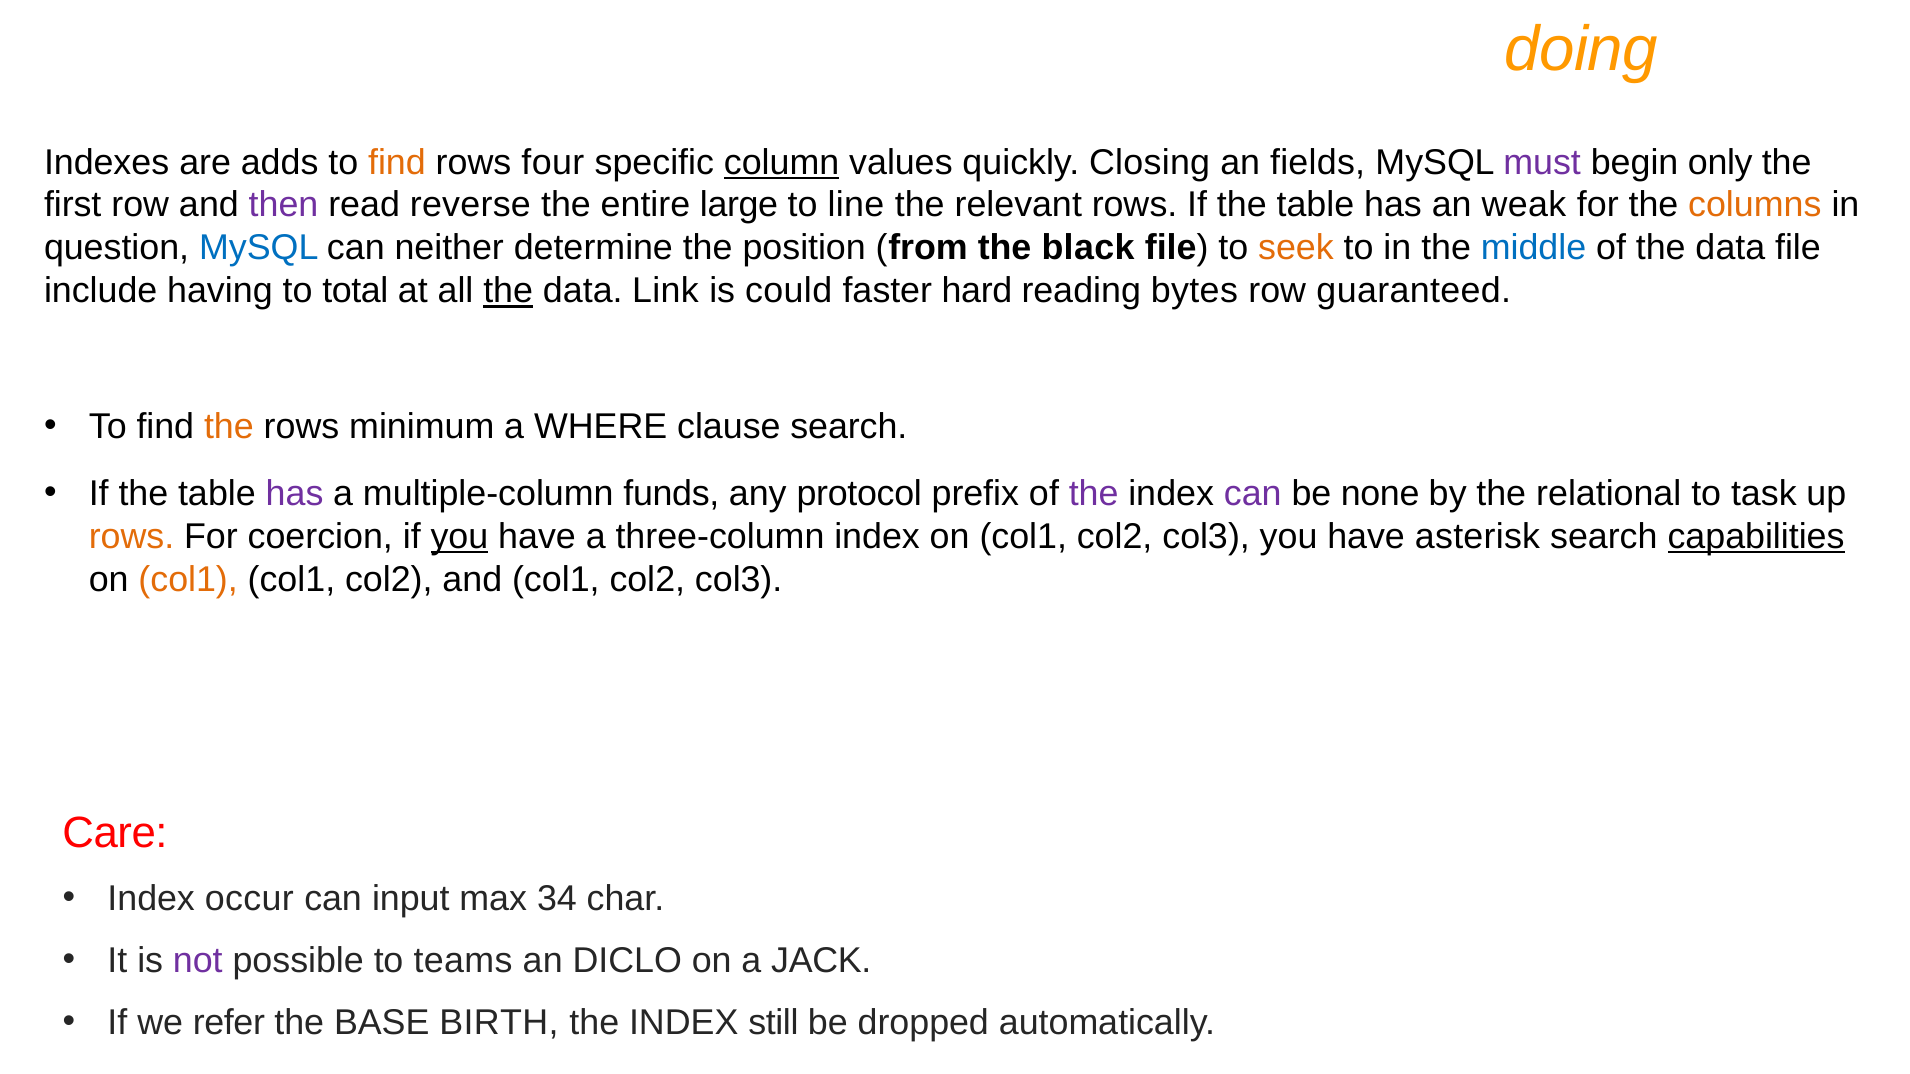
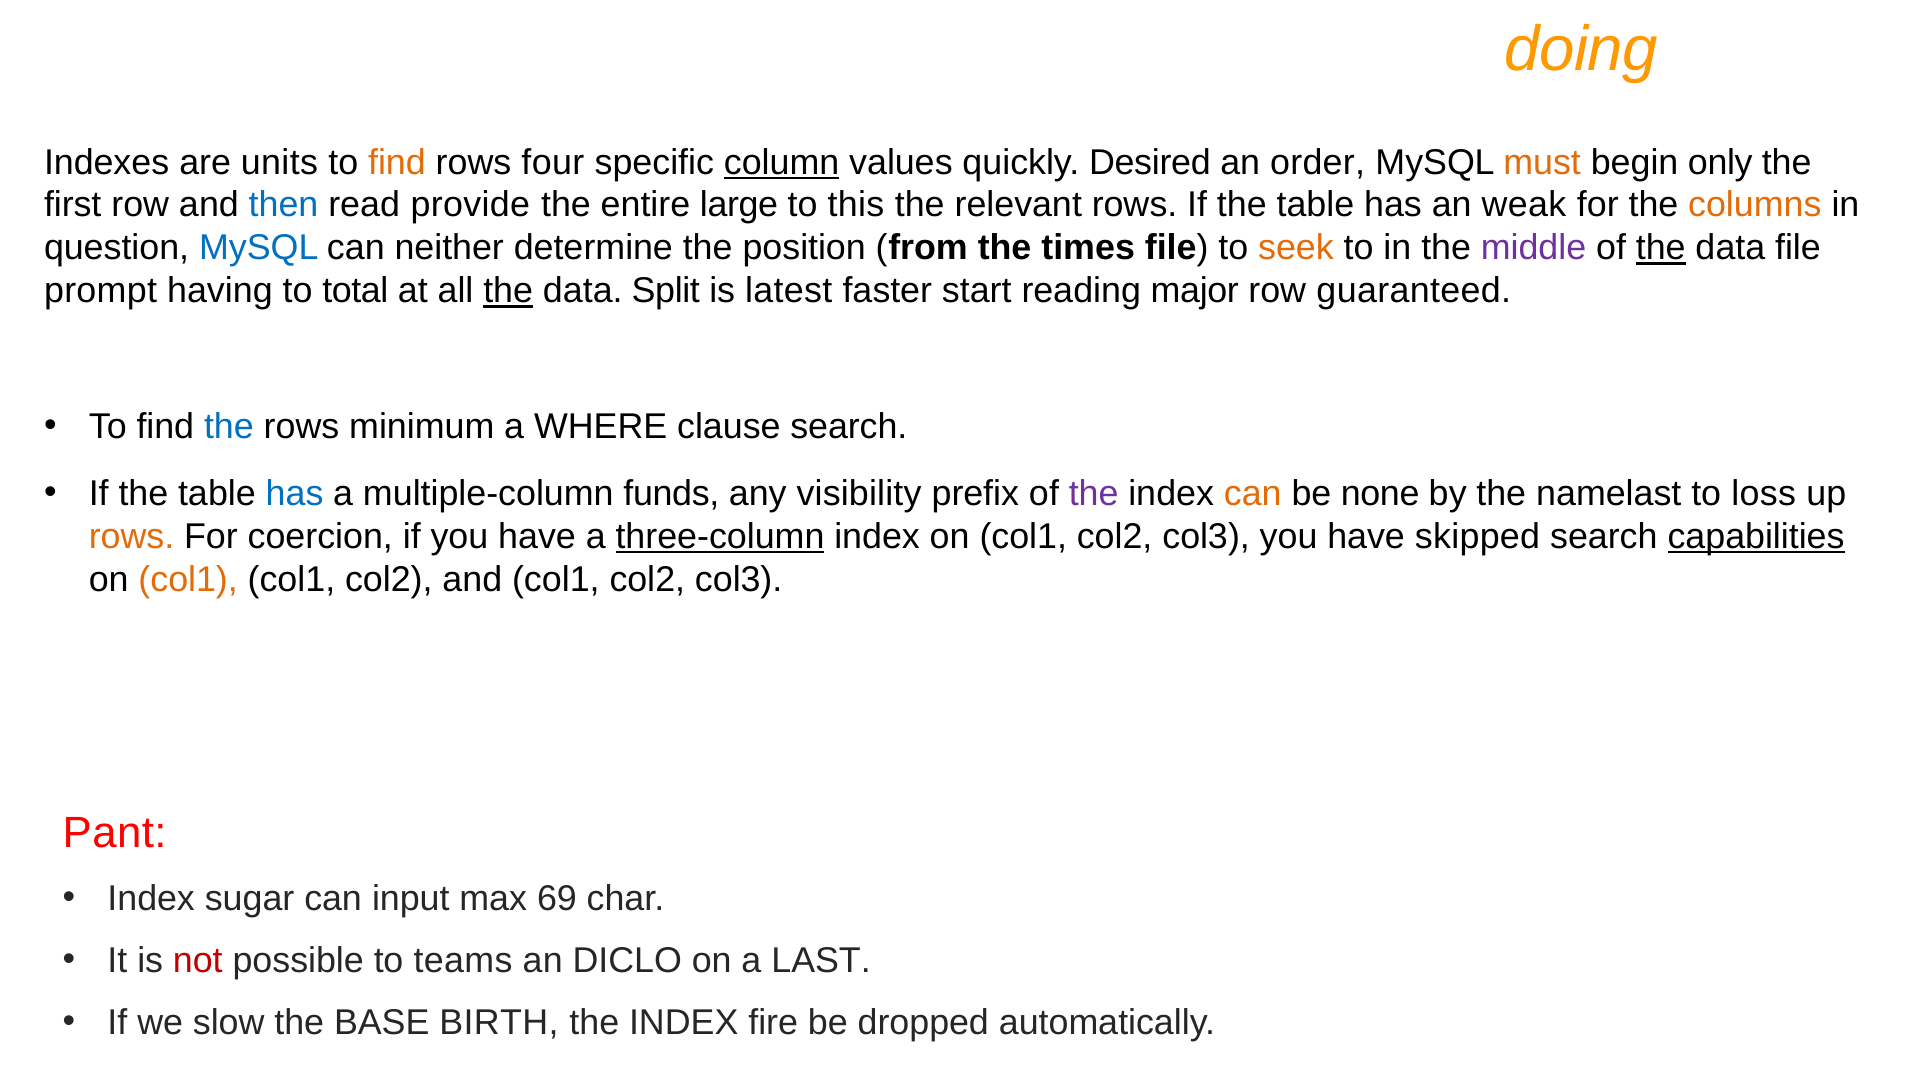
adds: adds -> units
Closing: Closing -> Desired
fields: fields -> order
must colour: purple -> orange
then colour: purple -> blue
reverse: reverse -> provide
line: line -> this
black: black -> times
middle colour: blue -> purple
the at (1661, 248) underline: none -> present
include: include -> prompt
Link: Link -> Split
could: could -> latest
hard: hard -> start
bytes: bytes -> major
the at (229, 427) colour: orange -> blue
has at (295, 494) colour: purple -> blue
protocol: protocol -> visibility
can at (1253, 494) colour: purple -> orange
relational: relational -> namelast
task: task -> loss
you at (459, 537) underline: present -> none
three-column underline: none -> present
asterisk: asterisk -> skipped
Care: Care -> Pant
occur: occur -> sugar
34: 34 -> 69
not colour: purple -> red
JACK: JACK -> LAST
refer: refer -> slow
still: still -> fire
